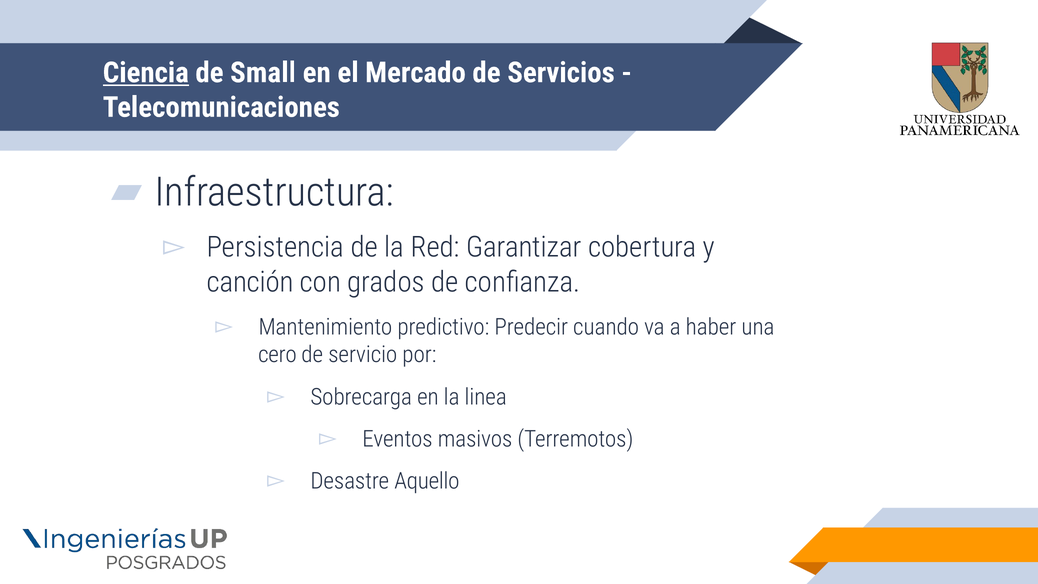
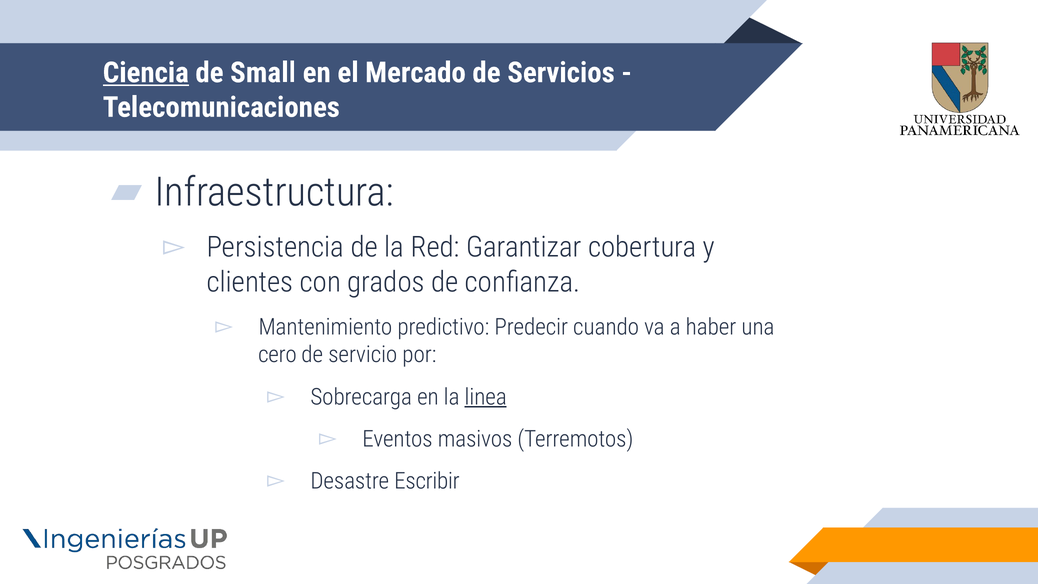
canción: canción -> clientes
linea underline: none -> present
Aquello: Aquello -> Escribir
